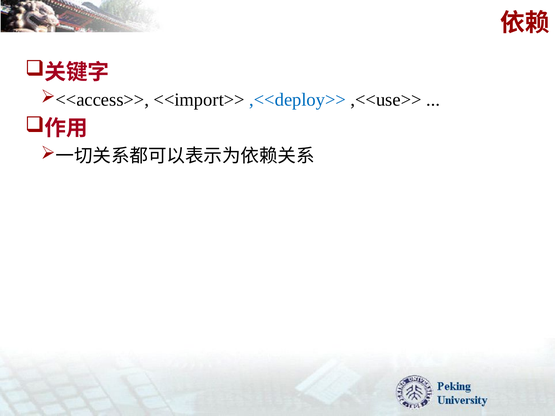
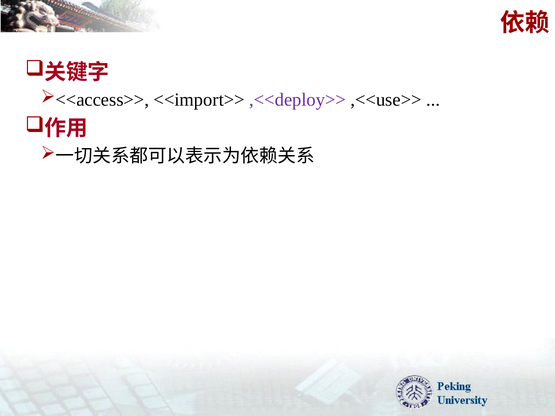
,<<deploy>> colour: blue -> purple
